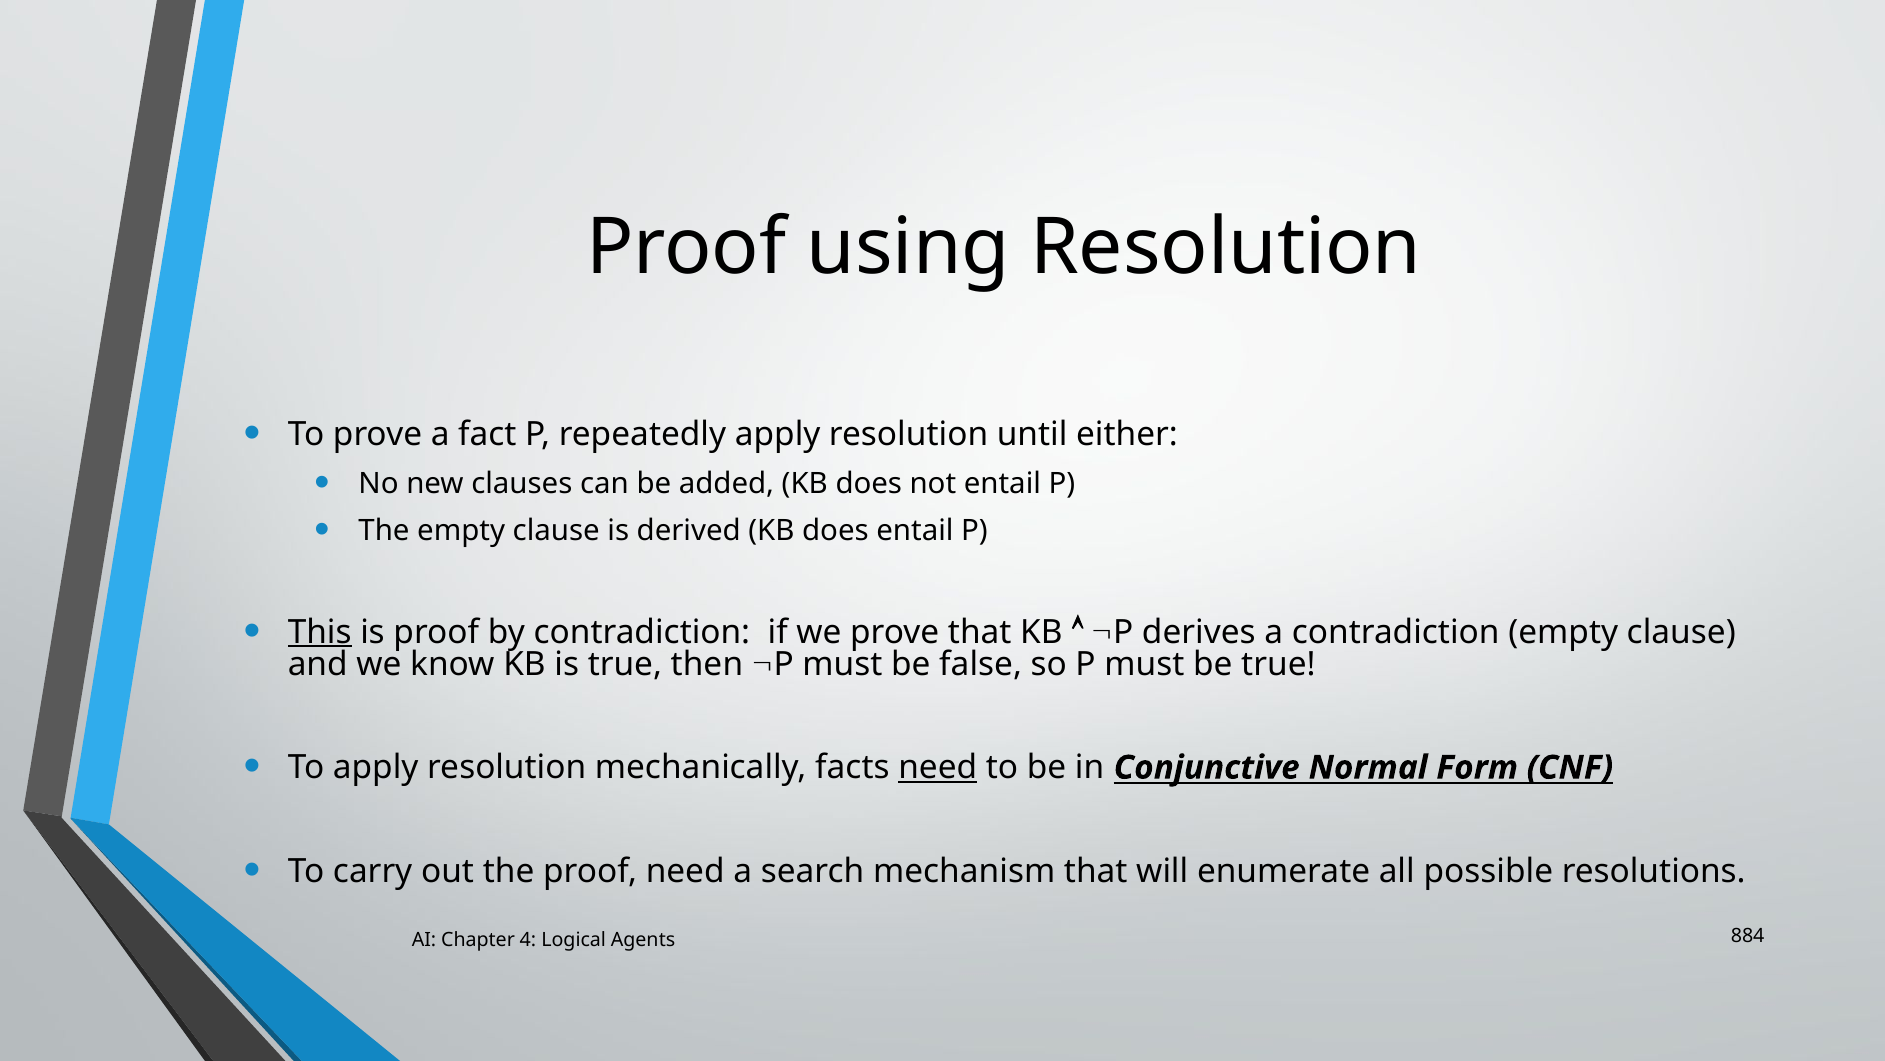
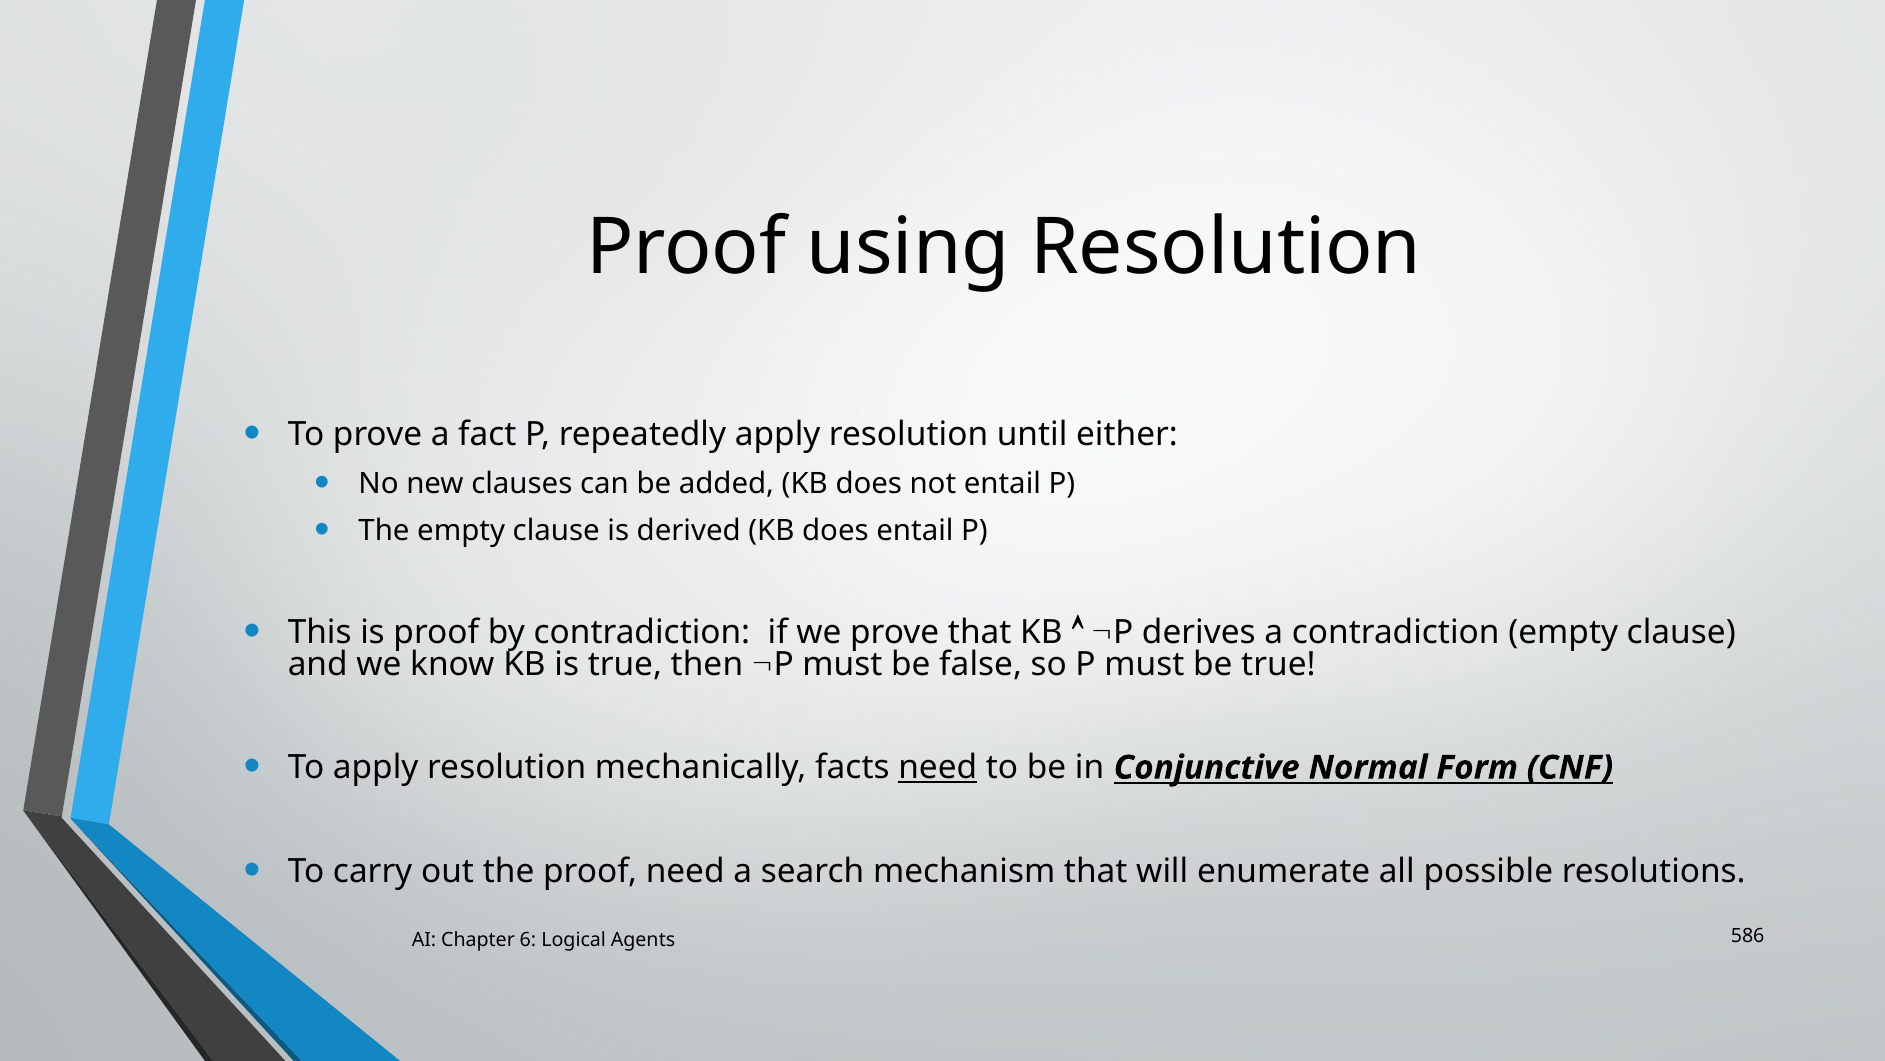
This underline: present -> none
4: 4 -> 6
884: 884 -> 586
